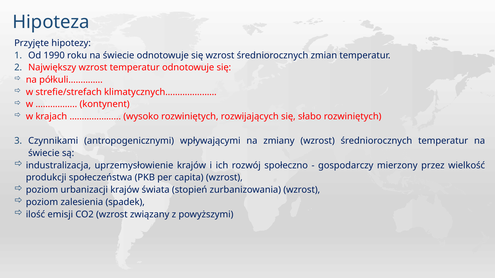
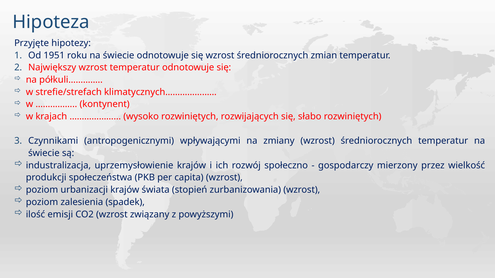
1990: 1990 -> 1951
